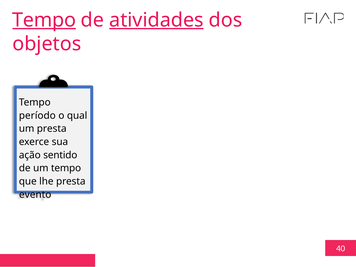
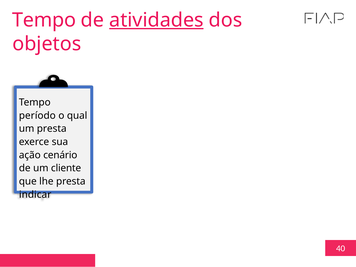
Tempo at (44, 20) underline: present -> none
sentido: sentido -> cenário
um tempo: tempo -> cliente
evento: evento -> indicar
